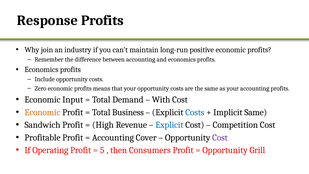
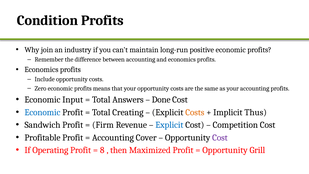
Response: Response -> Condition
Demand: Demand -> Answers
With: With -> Done
Economic at (42, 112) colour: orange -> blue
Business: Business -> Creating
Costs at (195, 112) colour: blue -> orange
Implicit Same: Same -> Thus
High: High -> Firm
5: 5 -> 8
Consumers: Consumers -> Maximized
